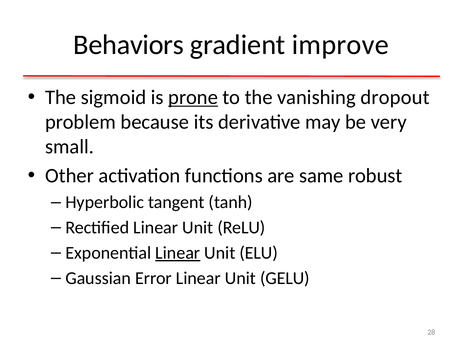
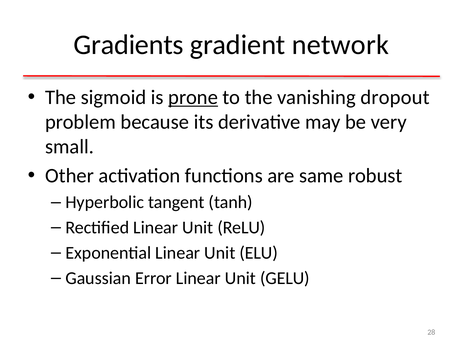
Behaviors: Behaviors -> Gradients
improve: improve -> network
Linear at (178, 252) underline: present -> none
